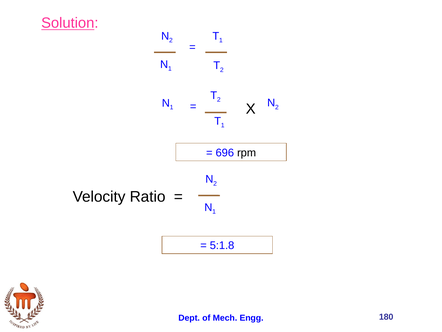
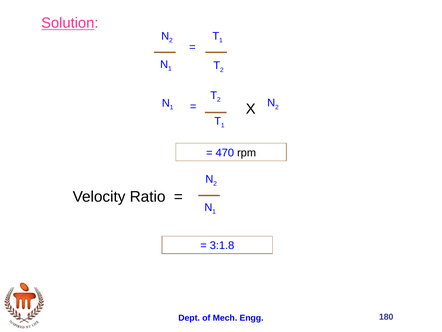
696: 696 -> 470
5:1.8: 5:1.8 -> 3:1.8
